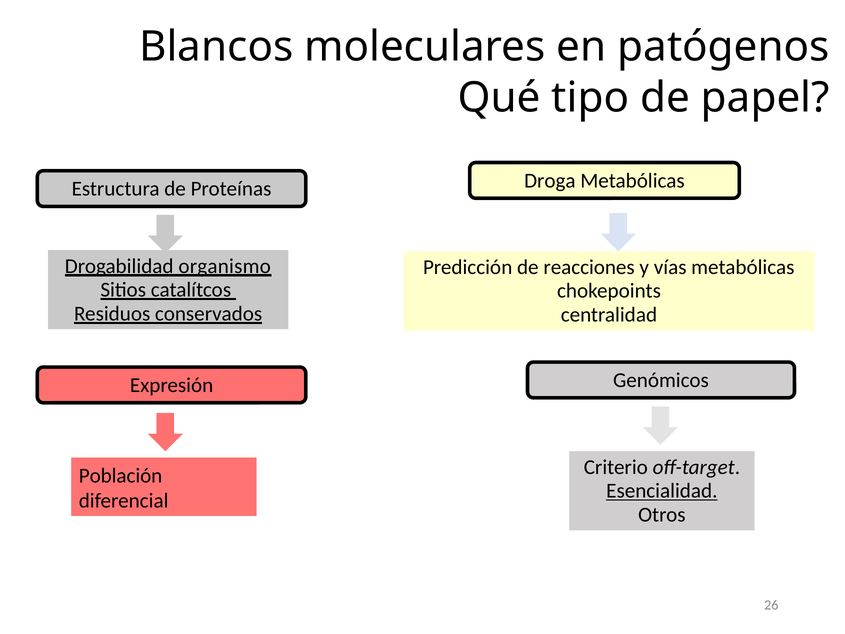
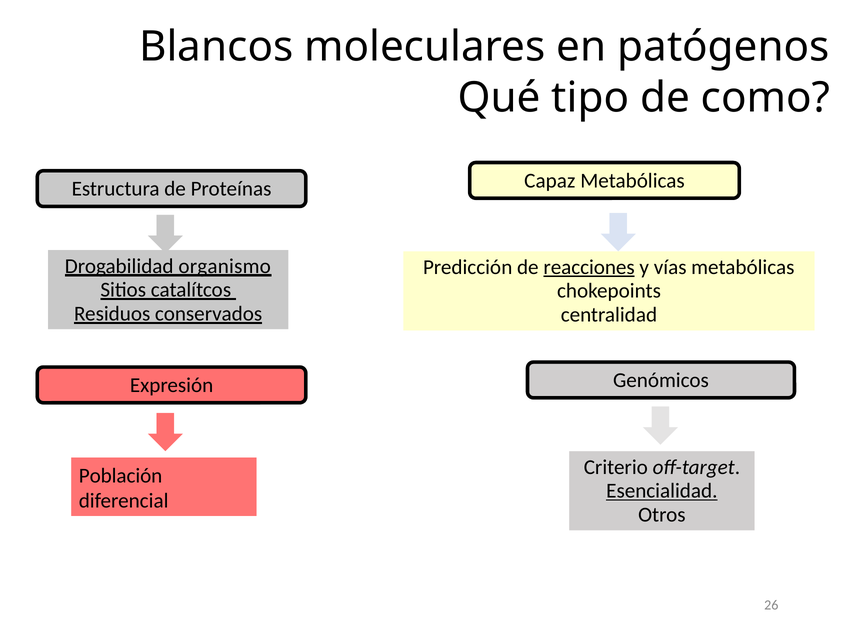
papel: papel -> como
Droga: Droga -> Capaz
reacciones underline: none -> present
